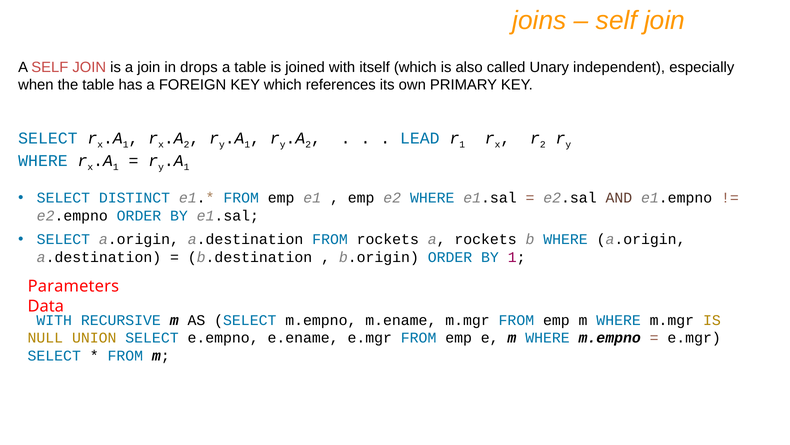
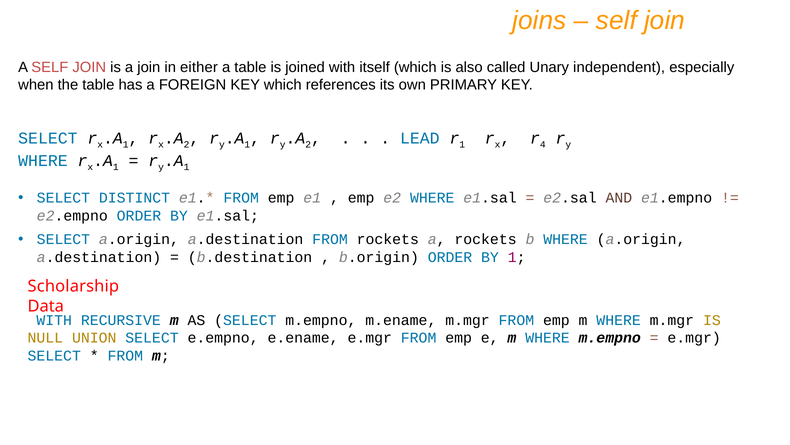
drops: drops -> either
2 at (543, 145): 2 -> 4
Parameters: Parameters -> Scholarship
